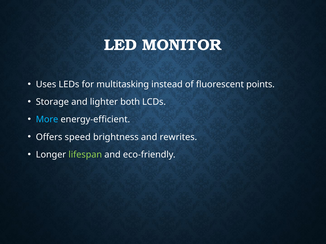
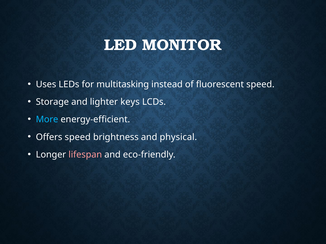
fluorescent points: points -> speed
both: both -> keys
rewrites: rewrites -> physical
lifespan colour: light green -> pink
